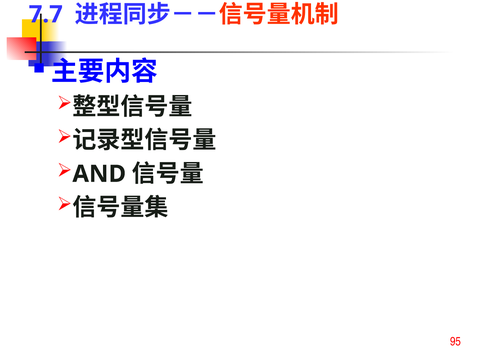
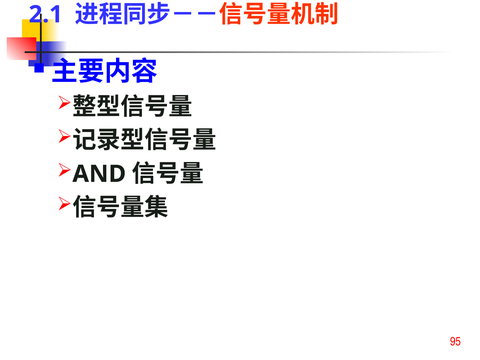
7.7: 7.7 -> 2.1
